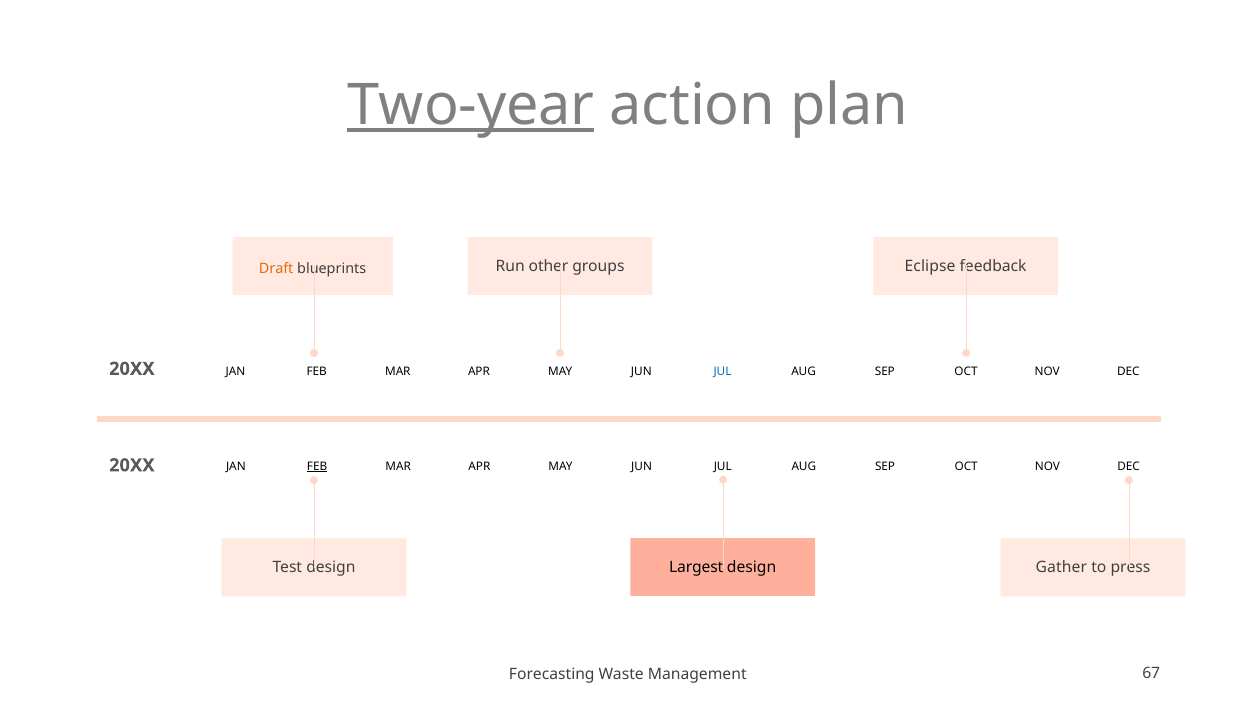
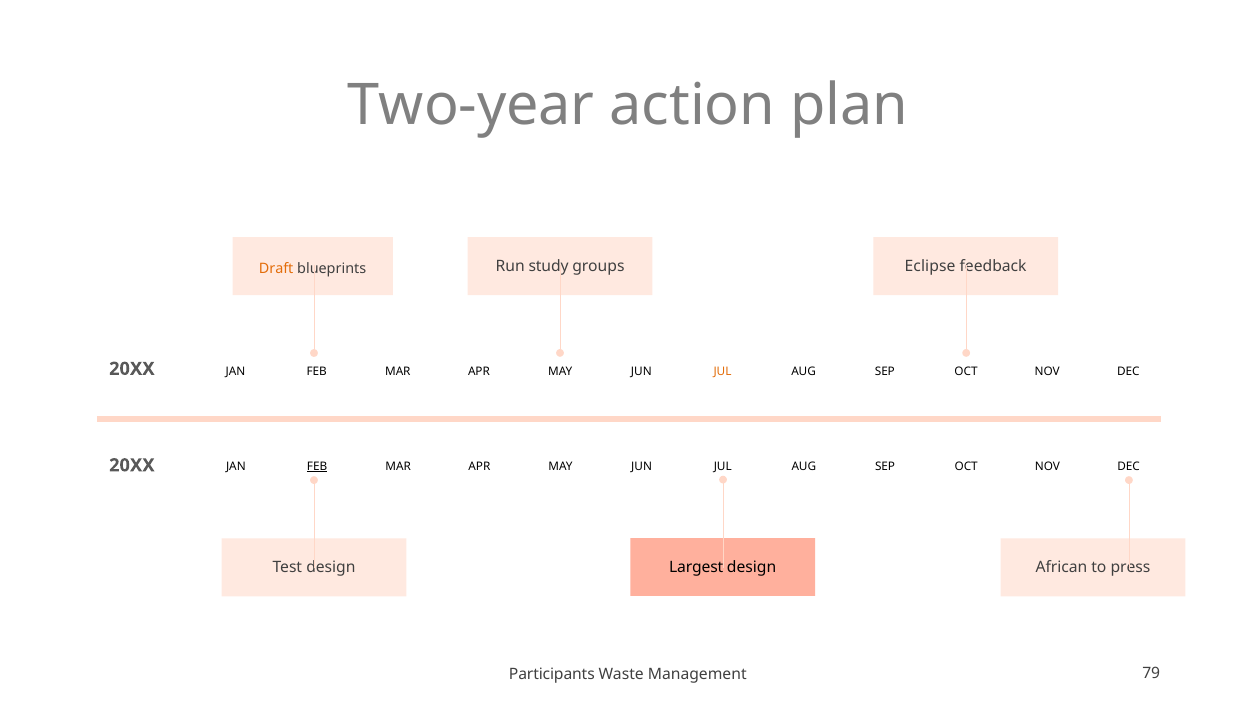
Two-year underline: present -> none
other: other -> study
JUL at (723, 372) colour: blue -> orange
Gather: Gather -> African
Forecasting: Forecasting -> Participants
67: 67 -> 79
